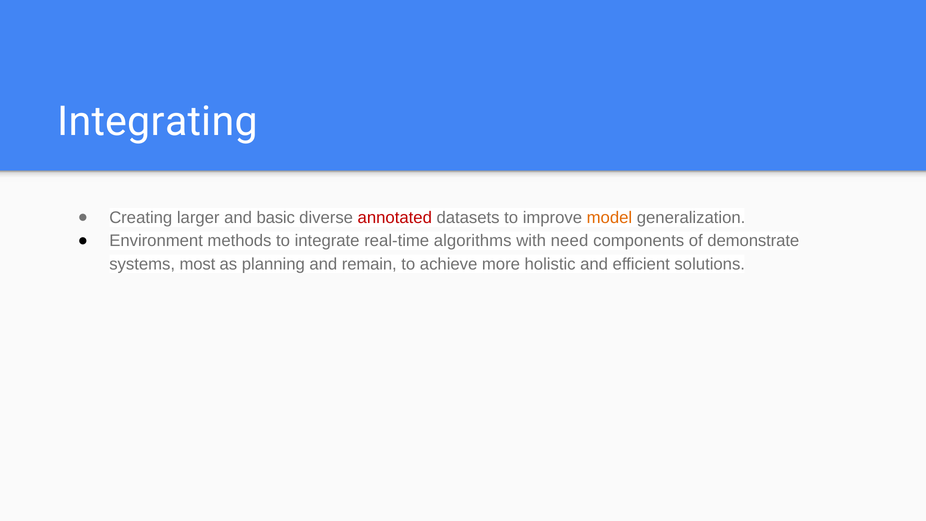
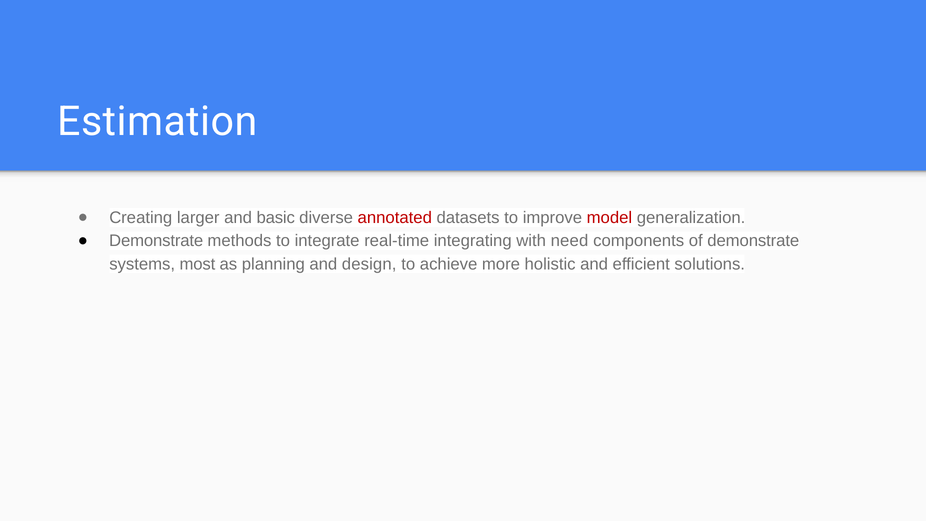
Integrating: Integrating -> Estimation
model colour: orange -> red
Environment at (156, 241): Environment -> Demonstrate
algorithms: algorithms -> integrating
remain: remain -> design
